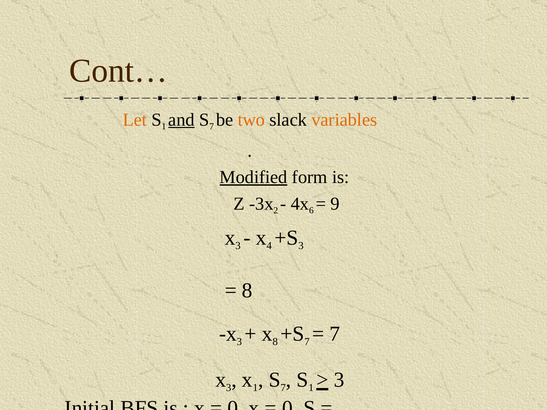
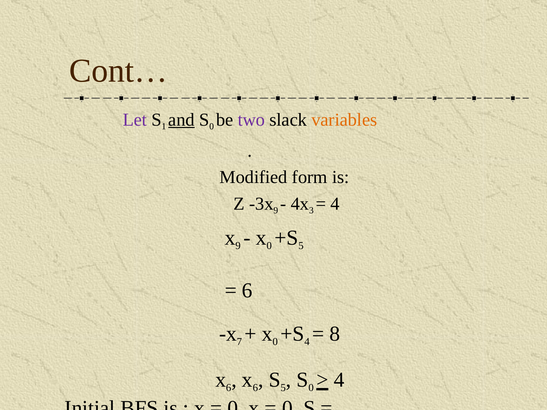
Let colour: orange -> purple
7 at (212, 126): 7 -> 0
two colour: orange -> purple
Modified underline: present -> none
2 at (276, 211): 2 -> 9
6: 6 -> 3
9 at (335, 204): 9 -> 4
3 at (238, 246): 3 -> 9
4 at (269, 246): 4 -> 0
3 at (301, 246): 3 -> 5
8 at (247, 291): 8 -> 6
3 at (239, 342): 3 -> 7
8 at (275, 342): 8 -> 0
7 at (307, 342): 7 -> 4
7 at (335, 334): 7 -> 8
3 at (229, 388): 3 -> 6
1 at (255, 388): 1 -> 6
7 at (283, 388): 7 -> 5
1 at (311, 388): 1 -> 0
3 at (339, 380): 3 -> 4
